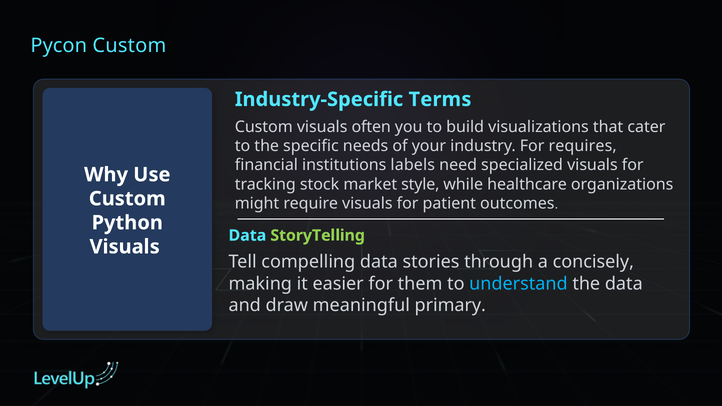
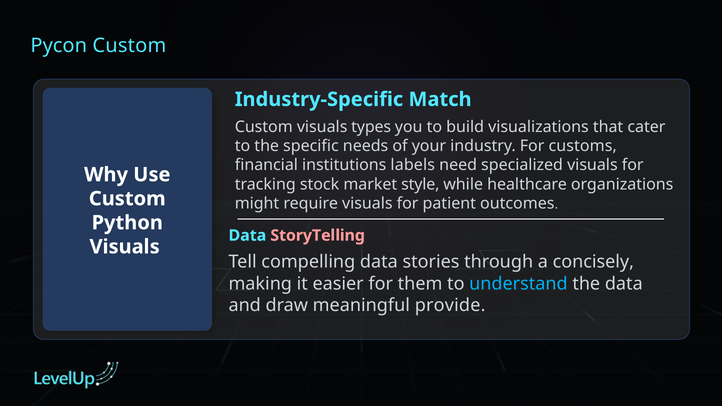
Terms: Terms -> Match
often: often -> types
requires: requires -> customs
StoryTelling colour: light green -> pink
primary: primary -> provide
